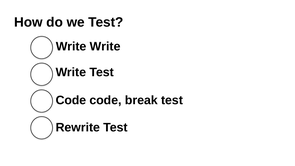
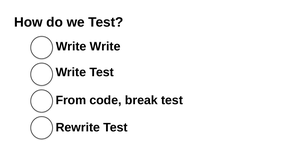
Code at (71, 100): Code -> From
